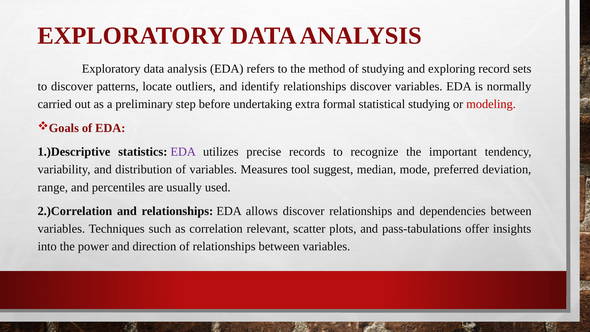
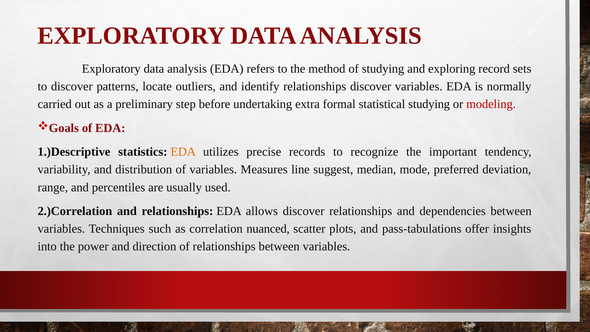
EDA at (183, 152) colour: purple -> orange
tool: tool -> line
relevant: relevant -> nuanced
